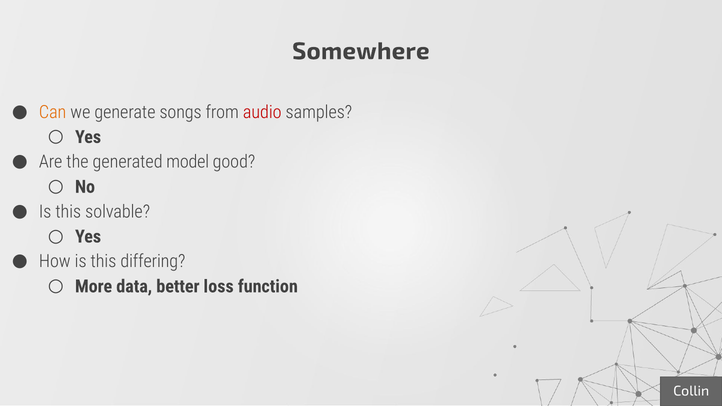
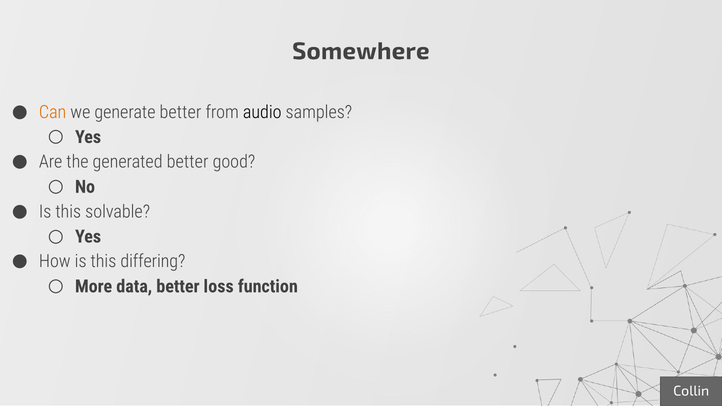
generate songs: songs -> better
audio colour: red -> black
generated model: model -> better
